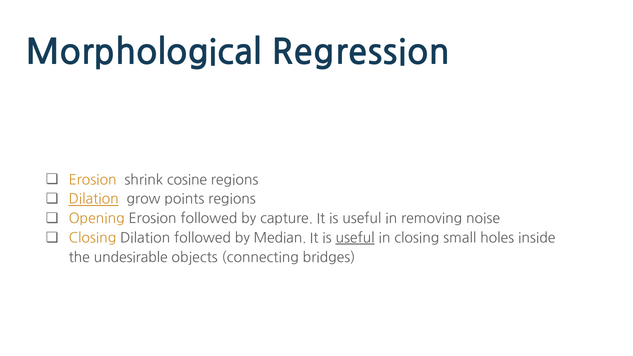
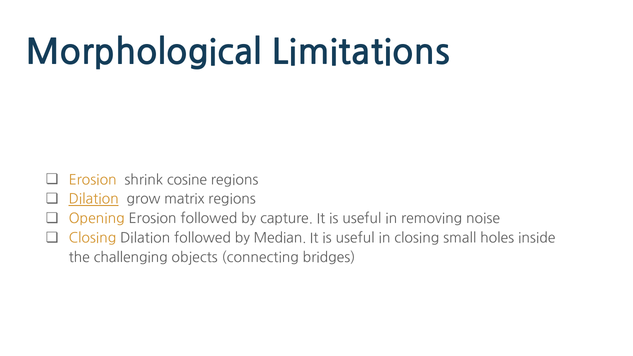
Regression: Regression -> Limitations
points: points -> matrix
useful at (355, 238) underline: present -> none
undesirable: undesirable -> challenging
